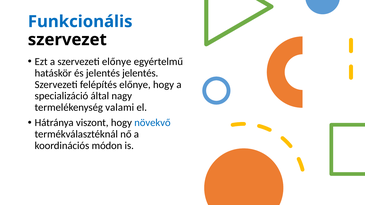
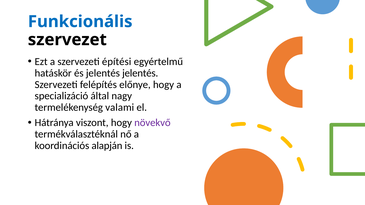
szervezeti előnye: előnye -> építési
növekvő colour: blue -> purple
módon: módon -> alapján
